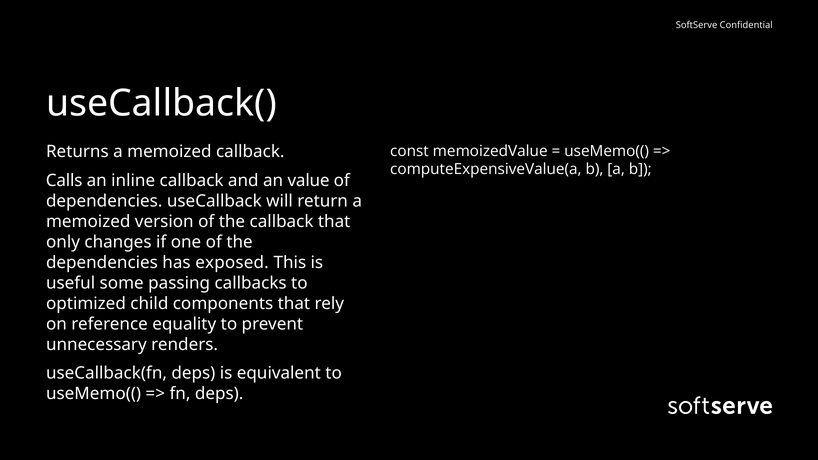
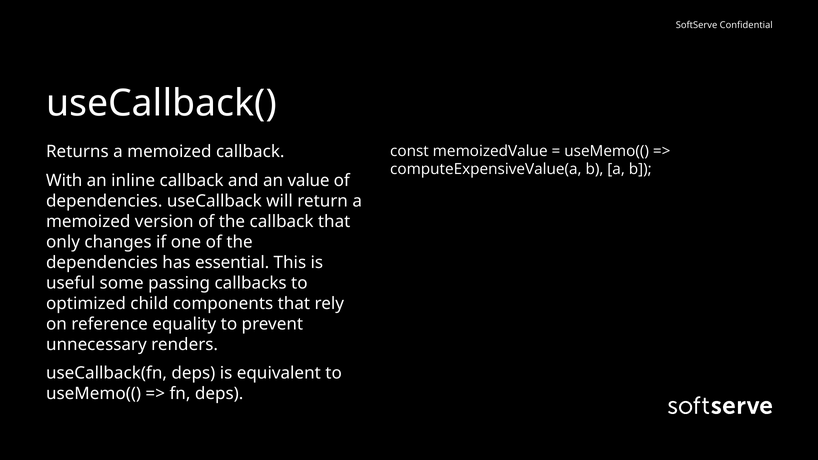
Calls: Calls -> With
exposed: exposed -> essential
